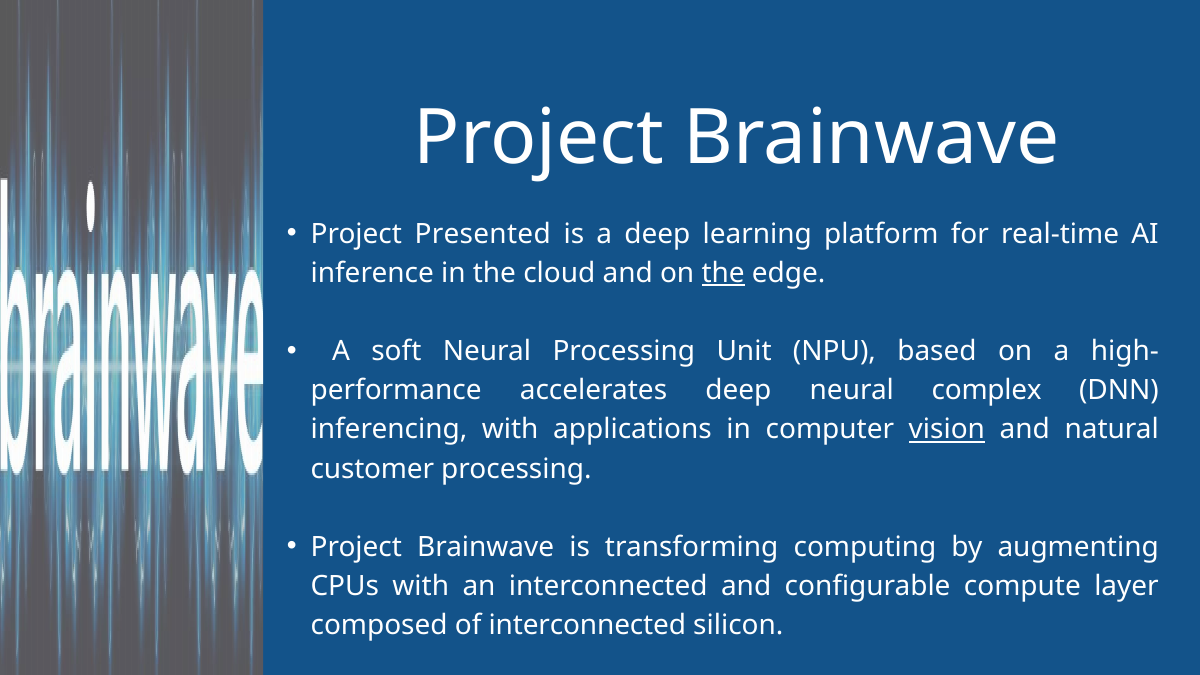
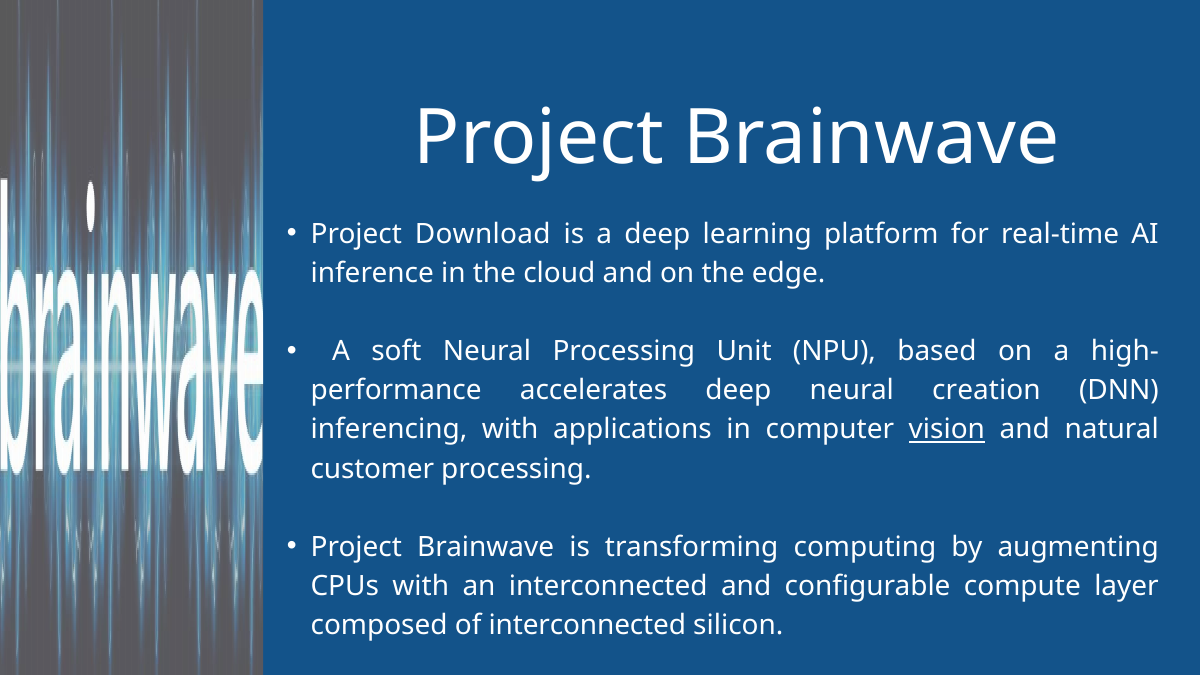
Presented: Presented -> Download
the at (723, 273) underline: present -> none
complex: complex -> creation
